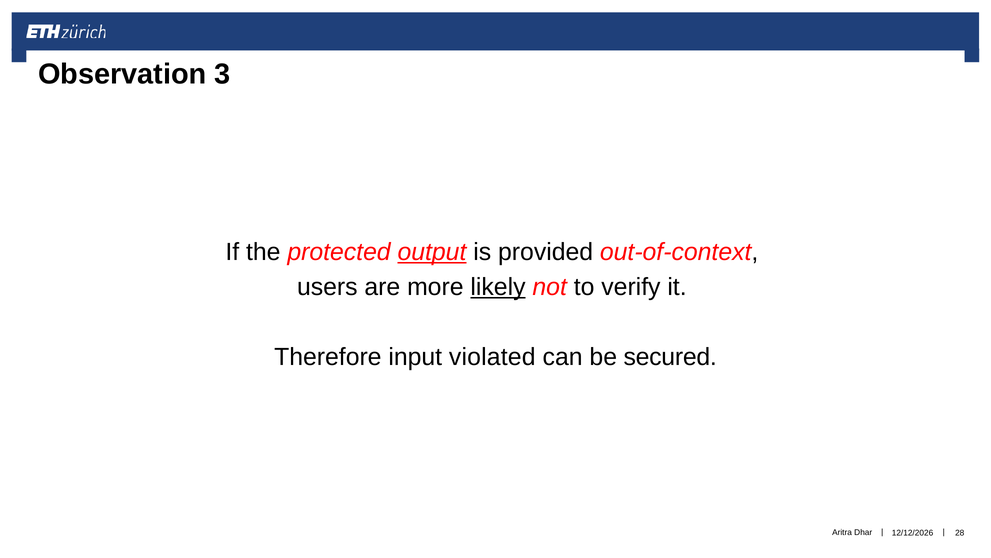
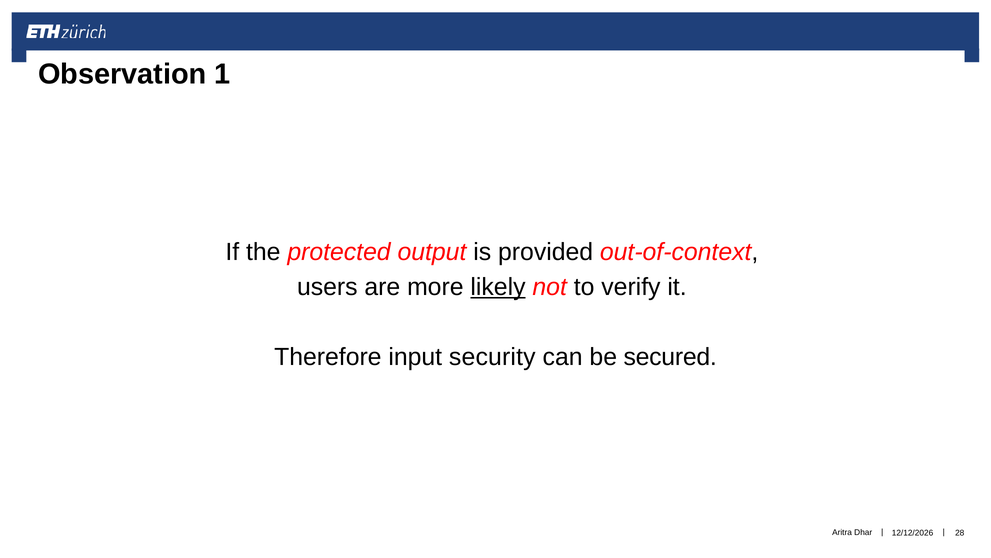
3: 3 -> 1
output underline: present -> none
violated: violated -> security
